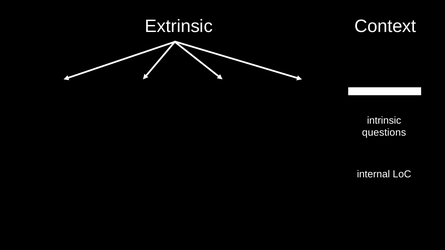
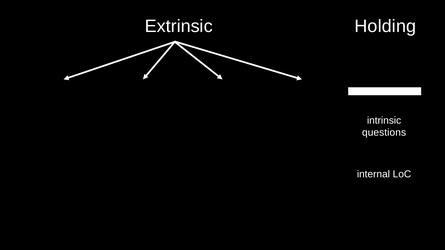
Context: Context -> Holding
